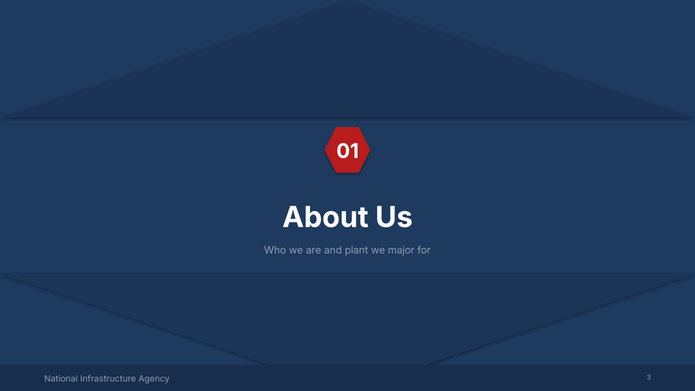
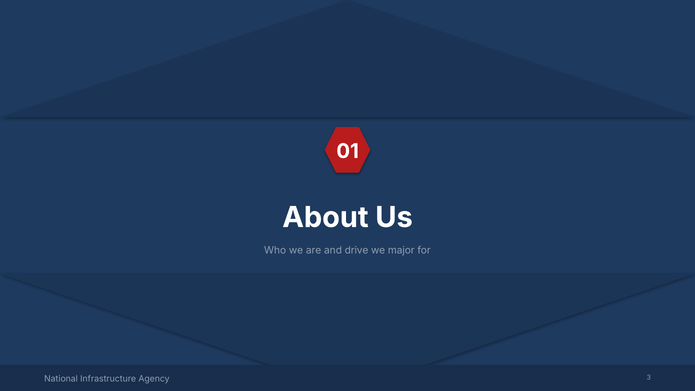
plant: plant -> drive
